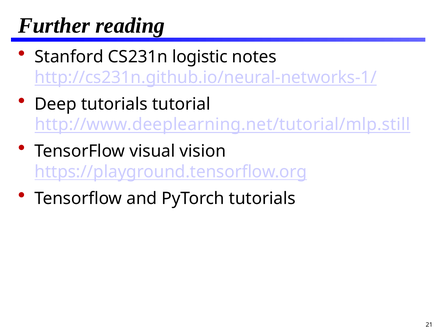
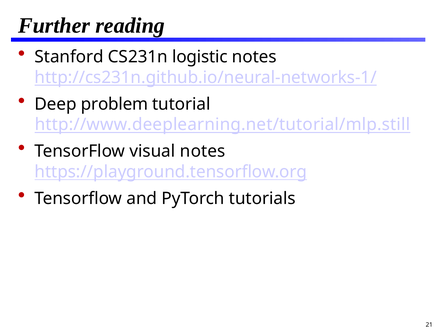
Deep tutorials: tutorials -> problem
visual vision: vision -> notes
